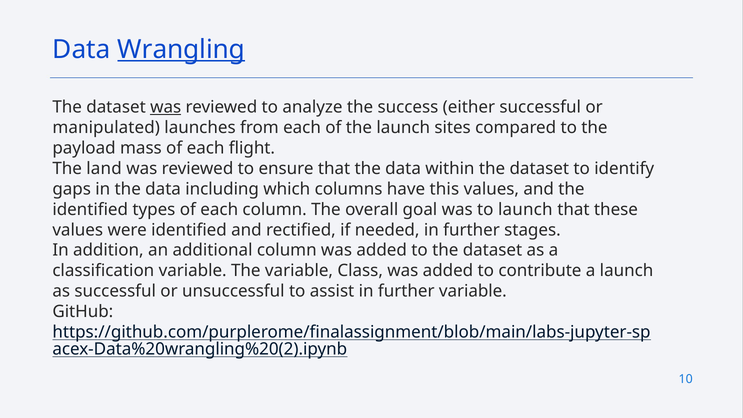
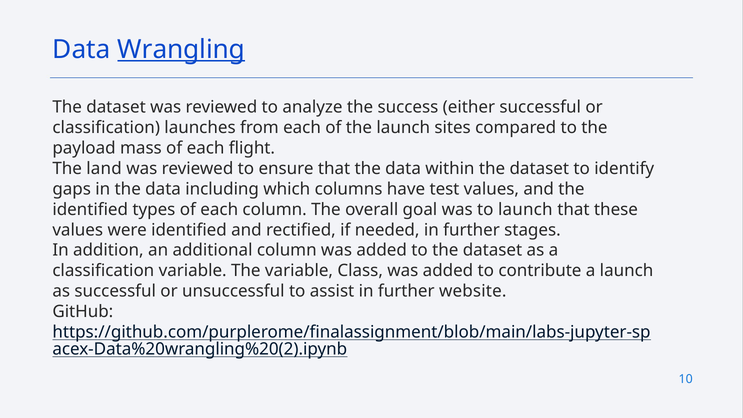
was at (166, 107) underline: present -> none
manipulated at (106, 128): manipulated -> classification
this: this -> test
further variable: variable -> website
